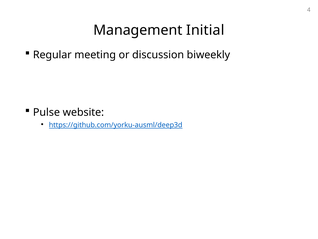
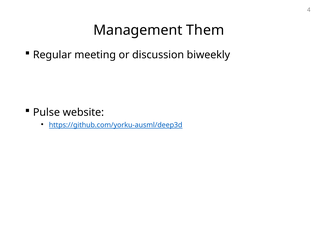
Initial: Initial -> Them
